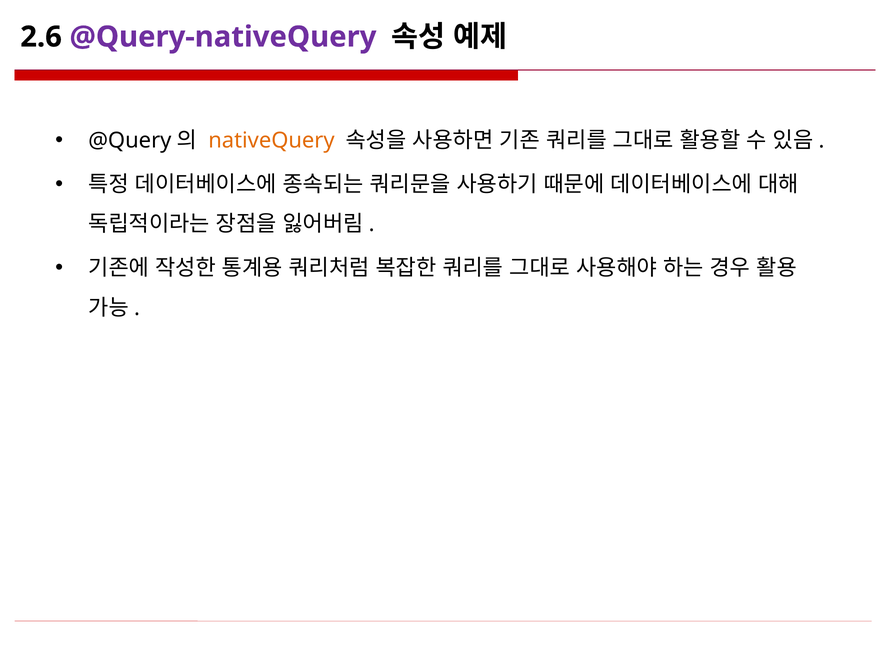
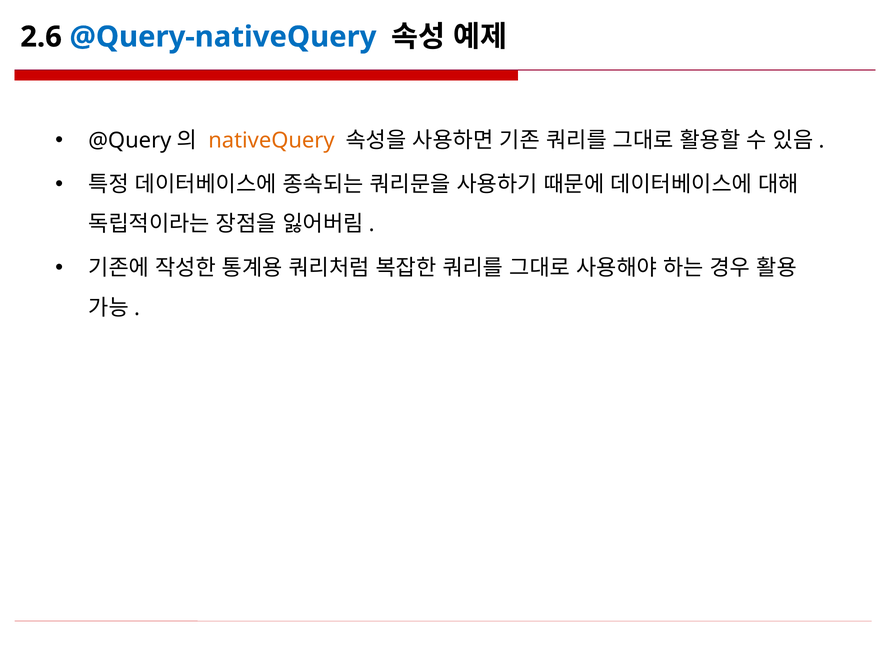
@Query-nativeQuery colour: purple -> blue
